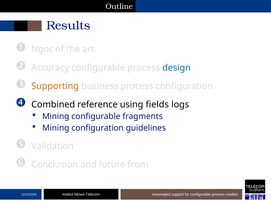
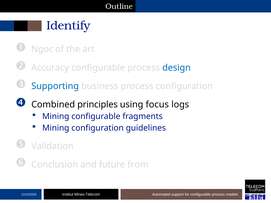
Results: Results -> Identify
Supporting colour: orange -> blue
reference: reference -> principles
fields: fields -> focus
